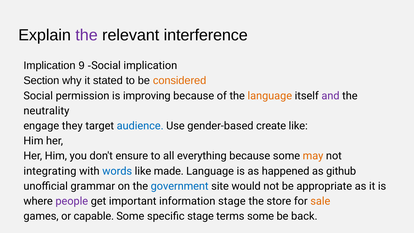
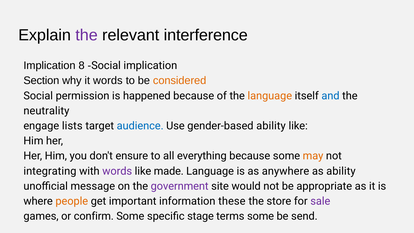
9: 9 -> 8
it stated: stated -> words
improving: improving -> happened
and colour: purple -> blue
they: they -> lists
gender-based create: create -> ability
words at (117, 171) colour: blue -> purple
happened: happened -> anywhere
as github: github -> ability
grammar: grammar -> message
government colour: blue -> purple
people colour: purple -> orange
information stage: stage -> these
sale colour: orange -> purple
capable: capable -> confirm
back: back -> send
